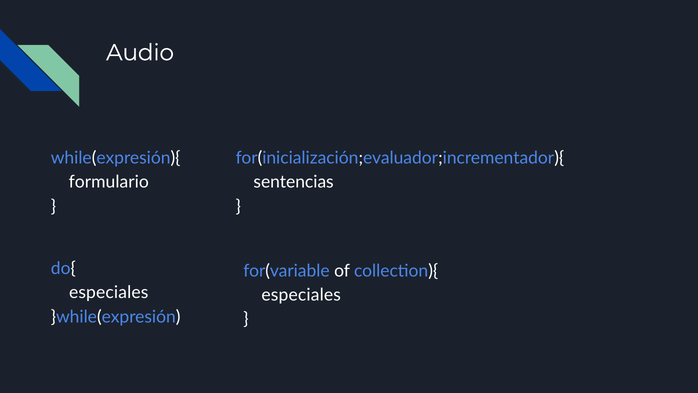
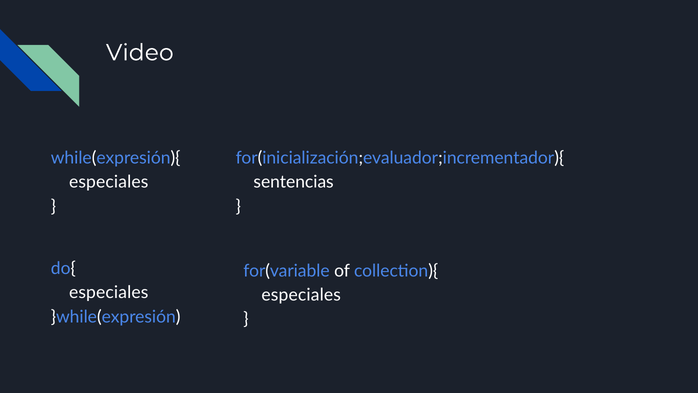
Audio: Audio -> Video
formulario at (109, 182): formulario -> especiales
